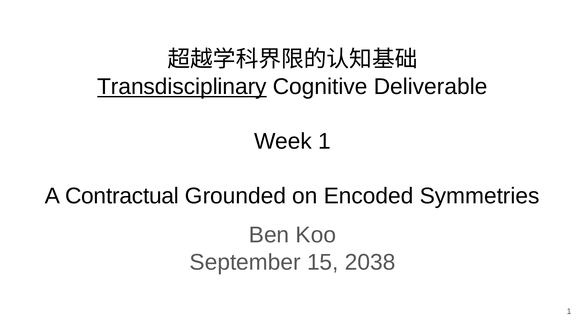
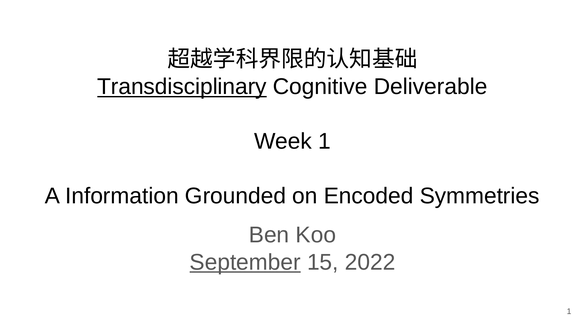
Contractual: Contractual -> Information
September underline: none -> present
2038: 2038 -> 2022
